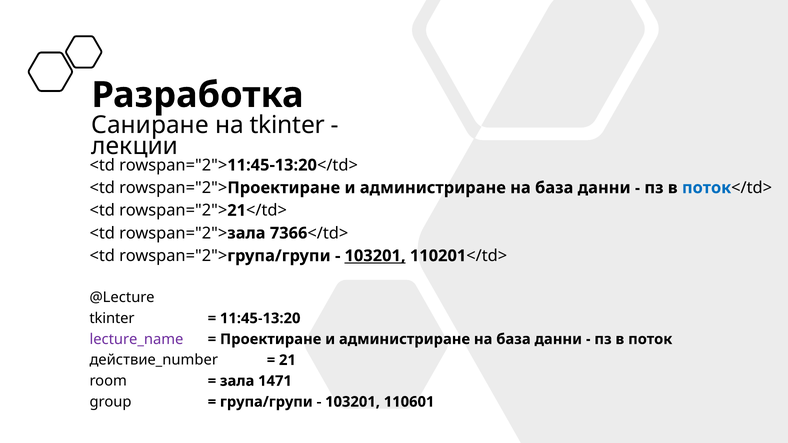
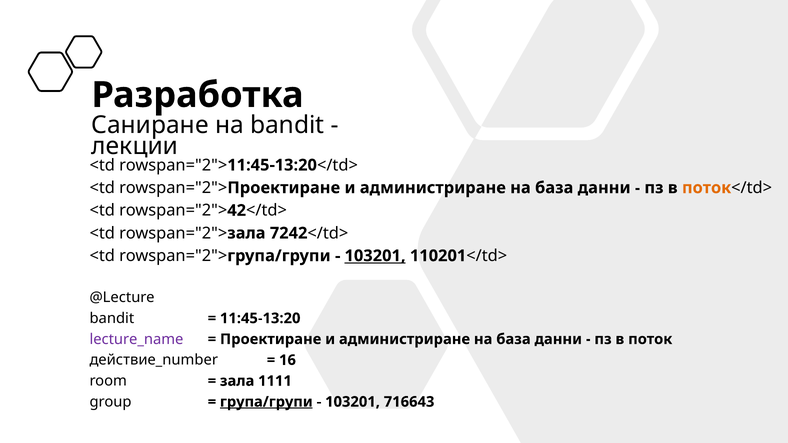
на tkinter: tkinter -> bandit
поток at (707, 188) colour: blue -> orange
21 at (237, 211): 21 -> 42
7366: 7366 -> 7242
tkinter at (112, 318): tkinter -> bandit
21 at (287, 360): 21 -> 16
1471: 1471 -> 1111
група/групи at (266, 402) underline: none -> present
110601: 110601 -> 716643
